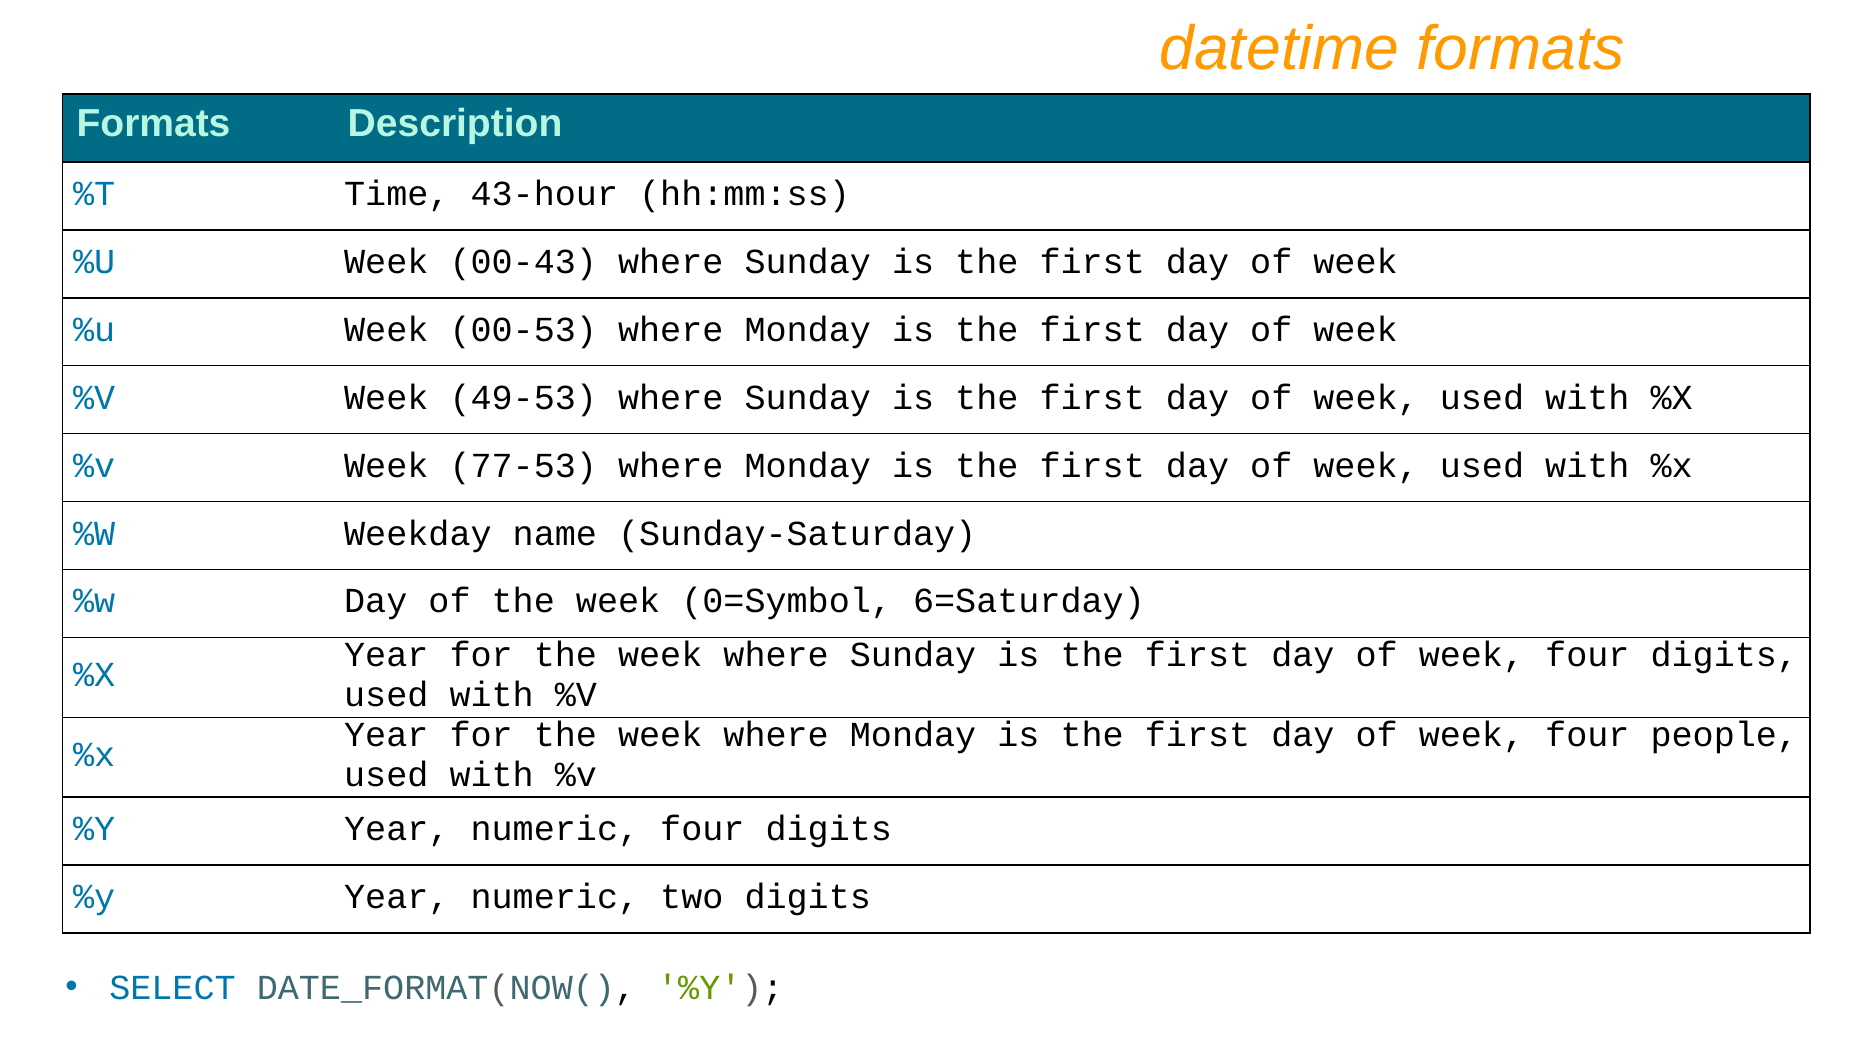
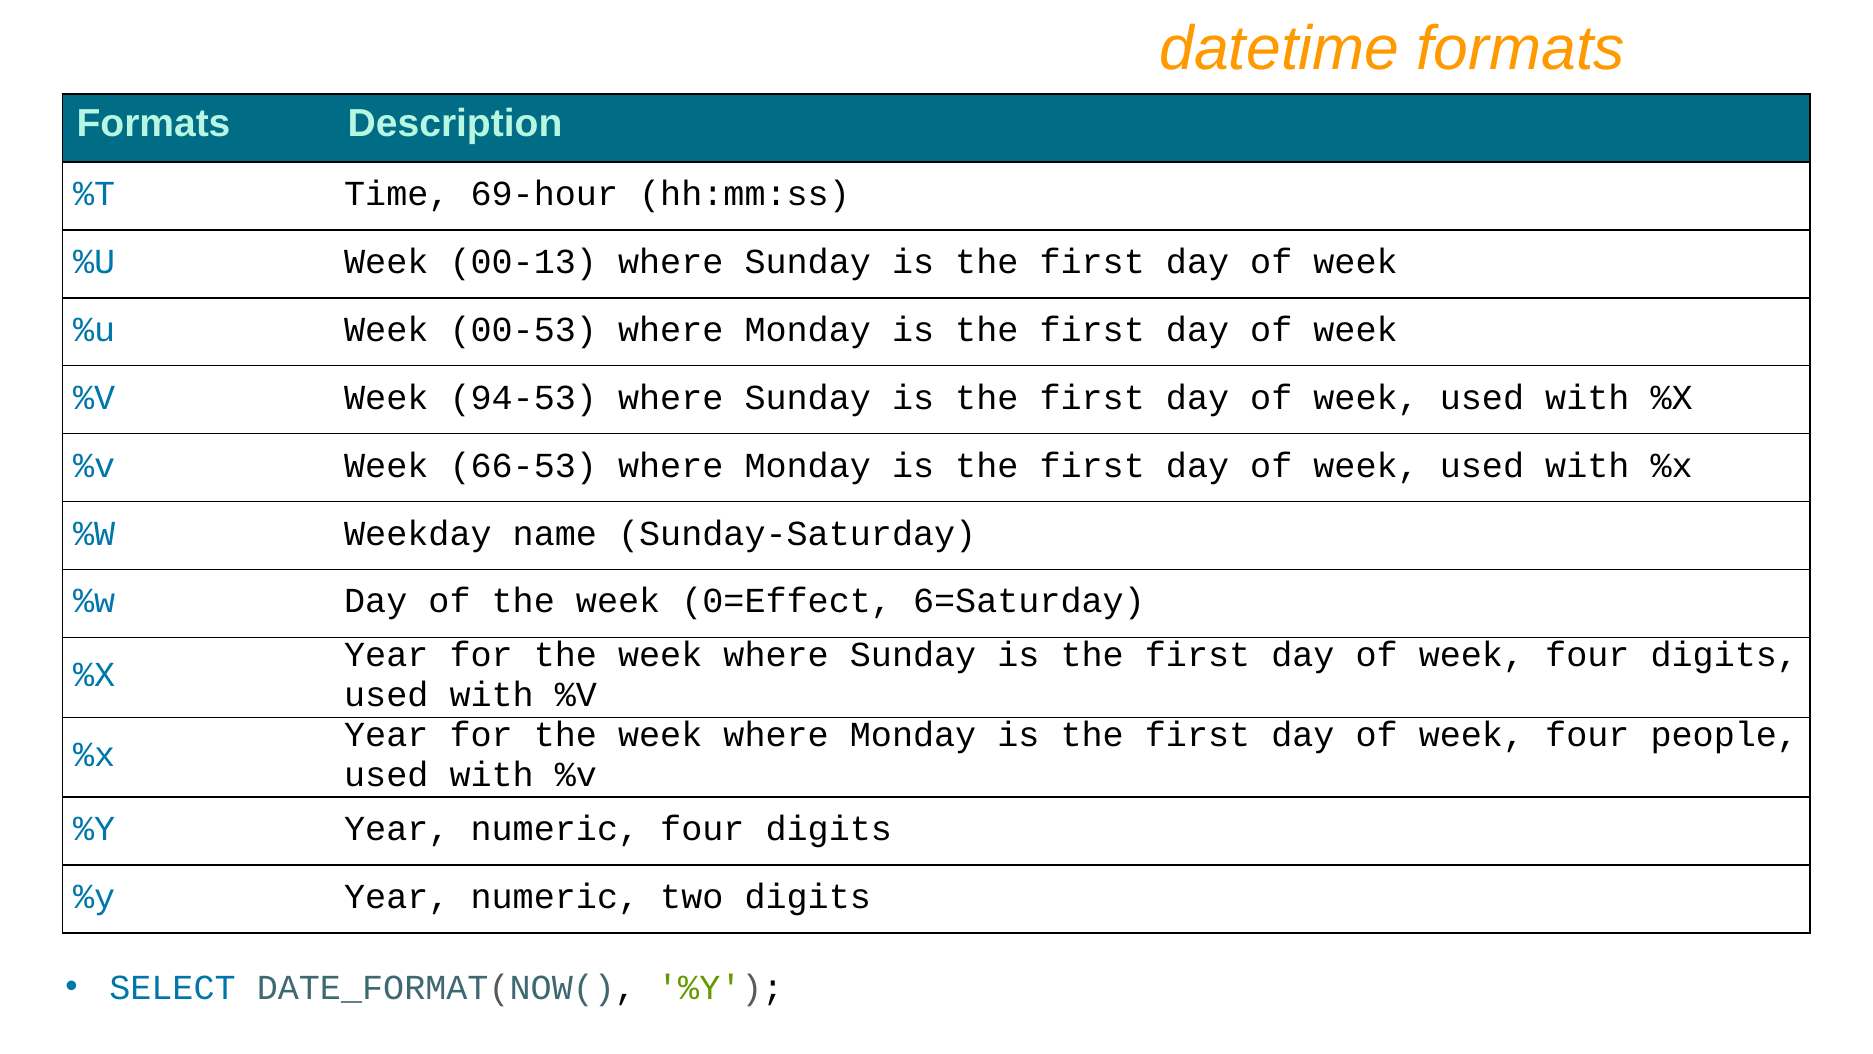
43-hour: 43-hour -> 69-hour
00-43: 00-43 -> 00-13
49-53: 49-53 -> 94-53
77-53: 77-53 -> 66-53
0=Symbol: 0=Symbol -> 0=Effect
